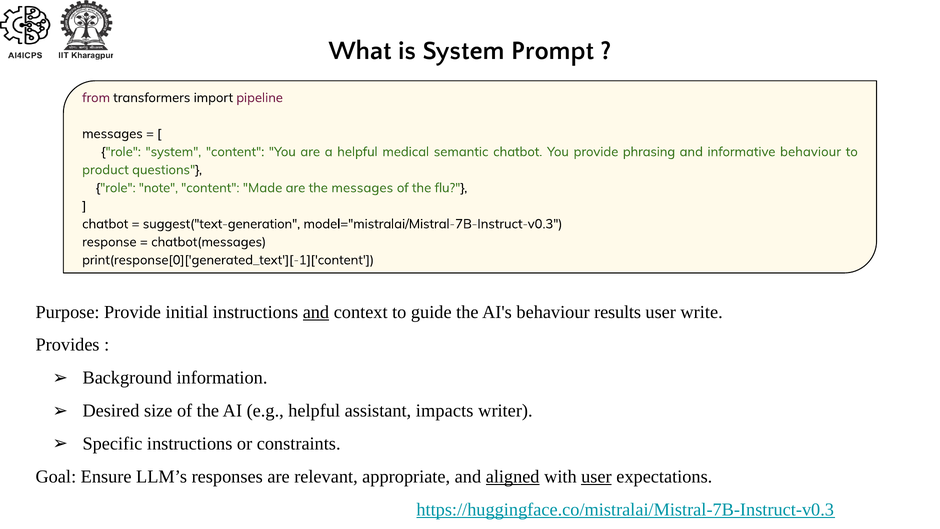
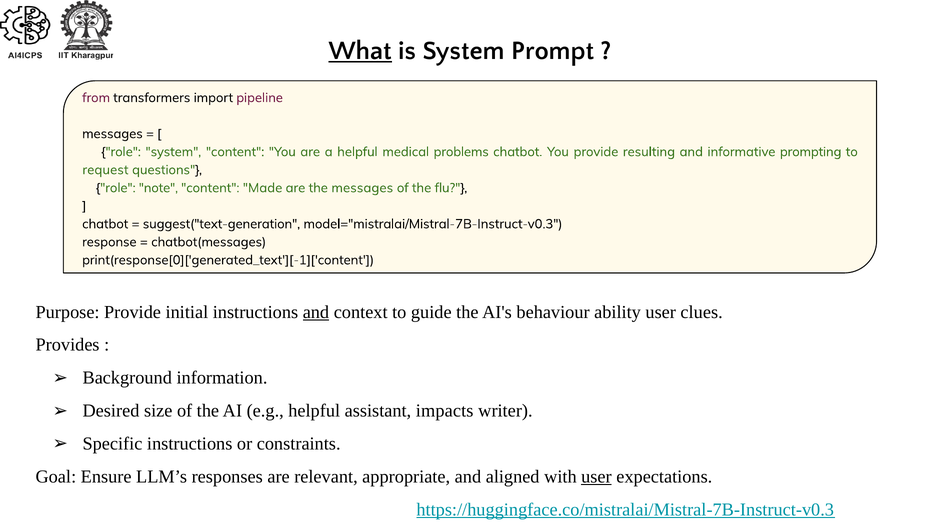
What underline: none -> present
semantic: semantic -> problems
phrasing: phrasing -> resulting
informative behaviour: behaviour -> prompting
product: product -> request
results: results -> ability
write: write -> clues
aligned underline: present -> none
